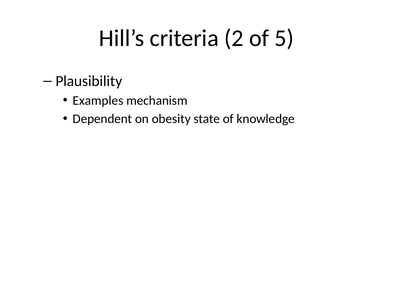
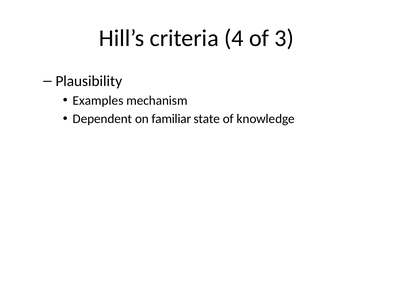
2: 2 -> 4
5: 5 -> 3
obesity: obesity -> familiar
